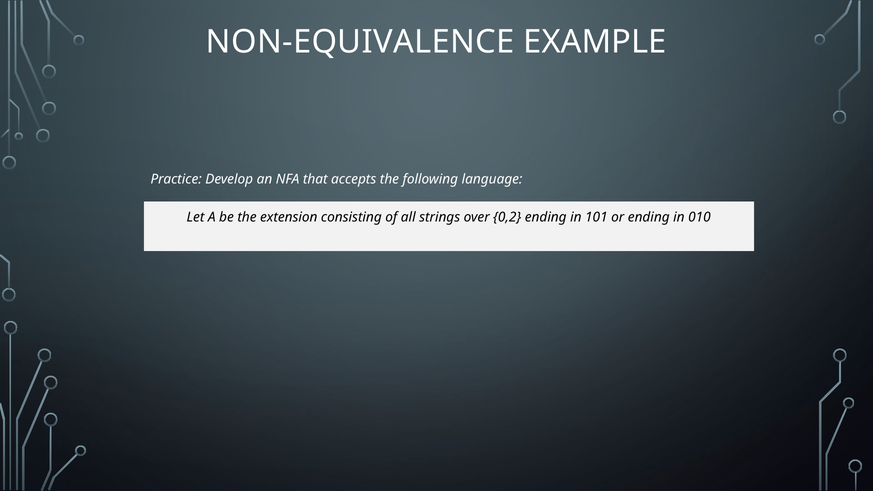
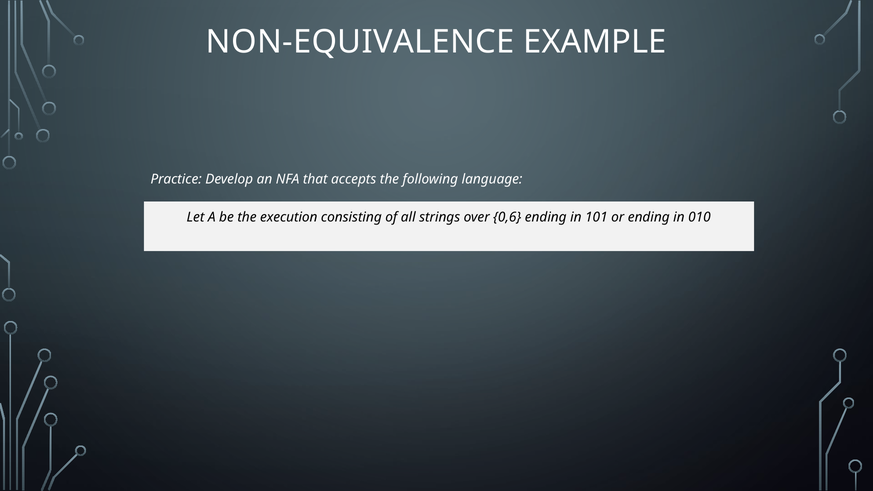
extension: extension -> execution
0,2: 0,2 -> 0,6
